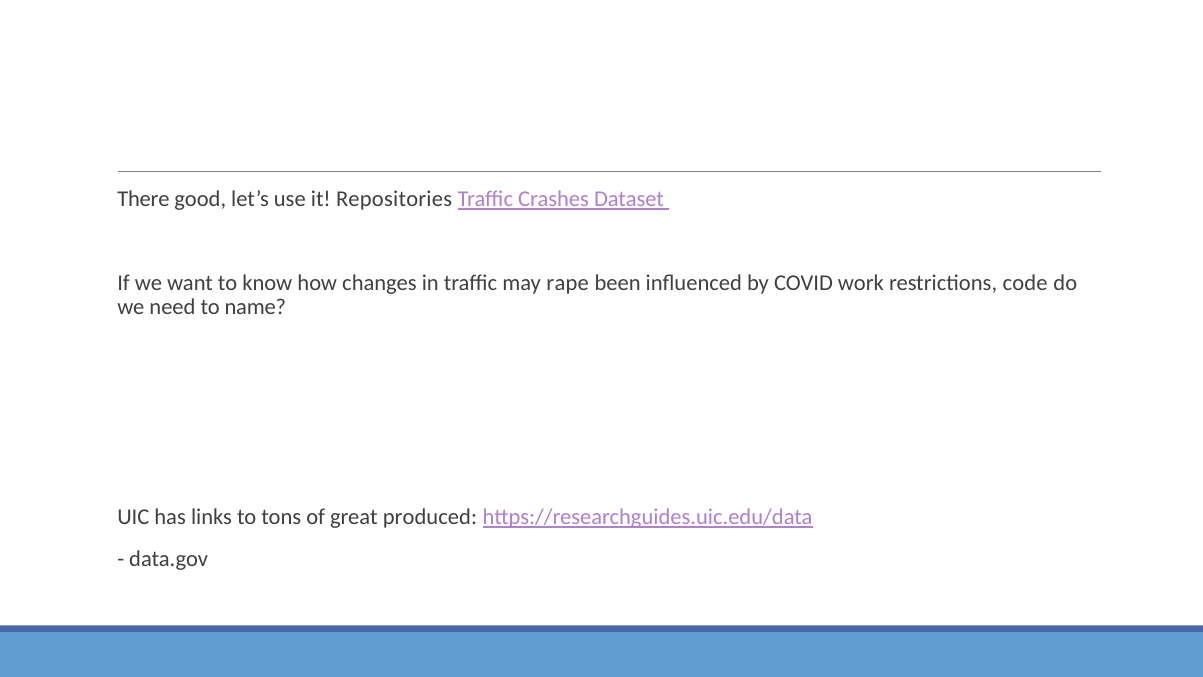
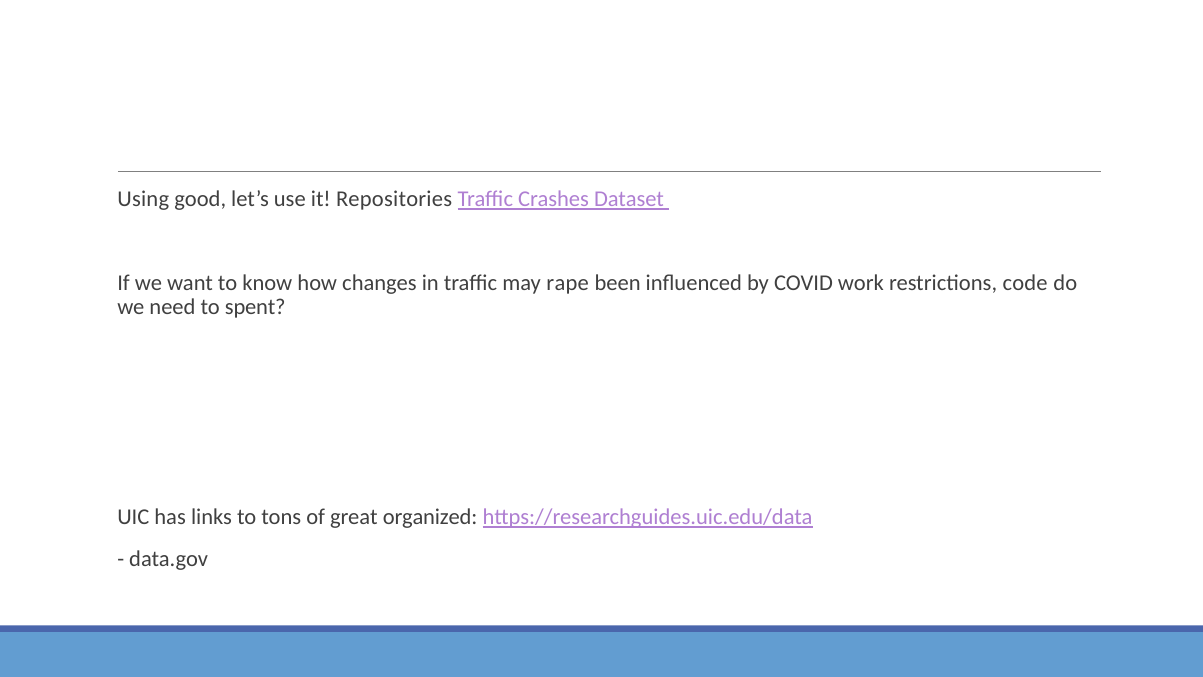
There: There -> Using
name: name -> spent
produced: produced -> organized
